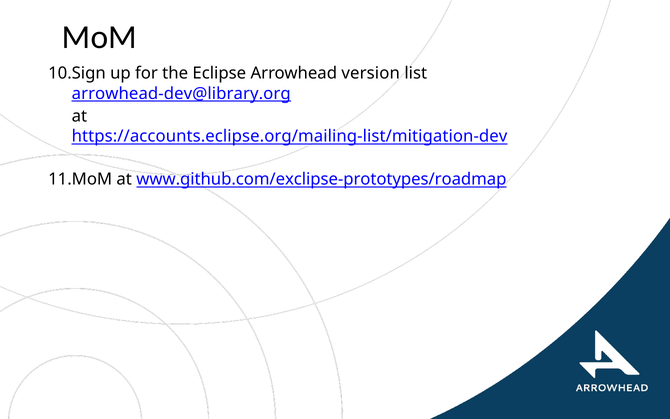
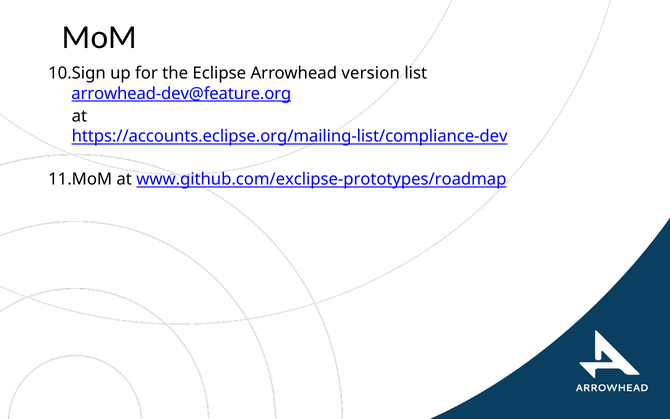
arrowhead-dev@library.org: arrowhead-dev@library.org -> arrowhead-dev@feature.org
https://accounts.eclipse.org/mailing-list/mitigation-dev: https://accounts.eclipse.org/mailing-list/mitigation-dev -> https://accounts.eclipse.org/mailing-list/compliance-dev
